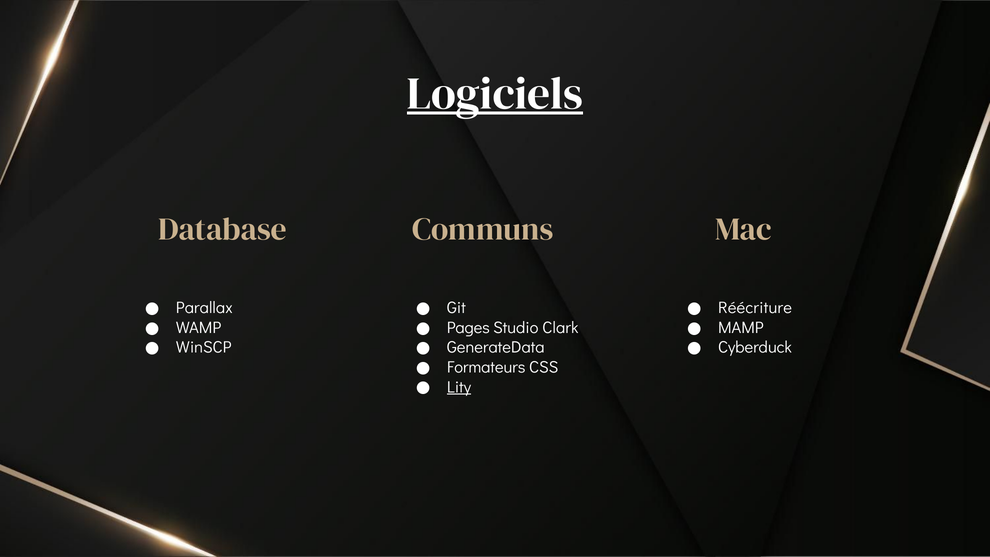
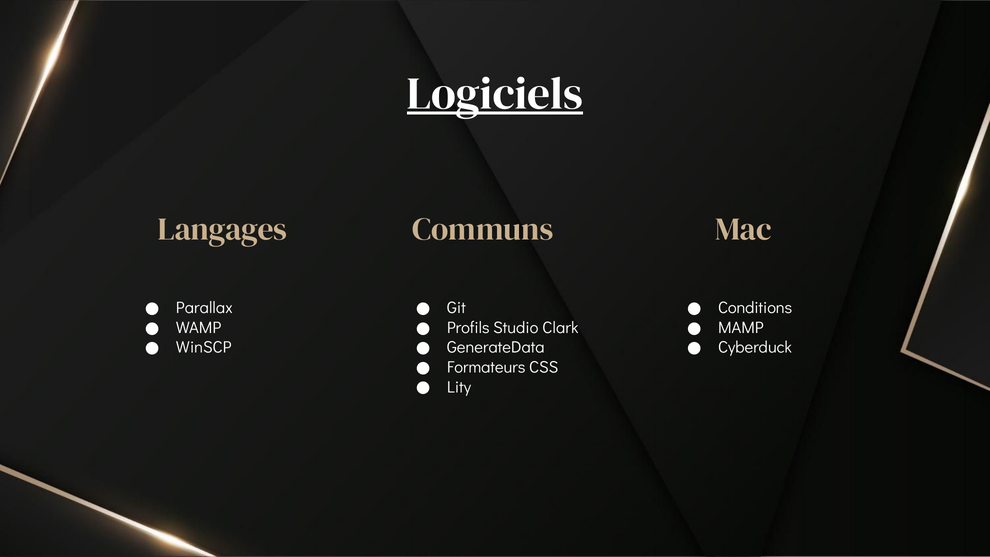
Database: Database -> Langages
Réécriture: Réécriture -> Conditions
Pages: Pages -> Profils
Lity underline: present -> none
